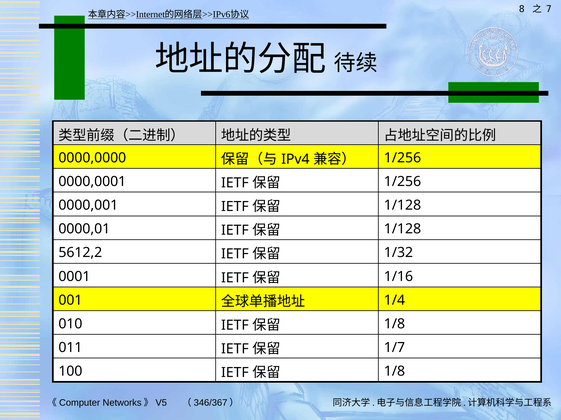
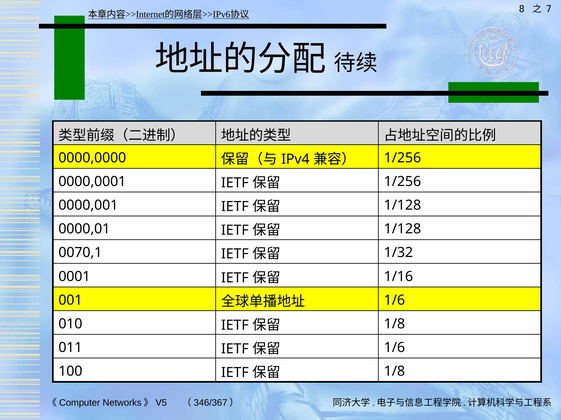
5612,2: 5612,2 -> 0070,1
1/4 at (394, 301): 1/4 -> 1/6
1/7 at (394, 348): 1/7 -> 1/6
